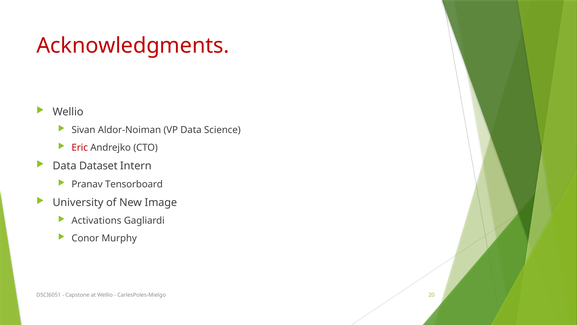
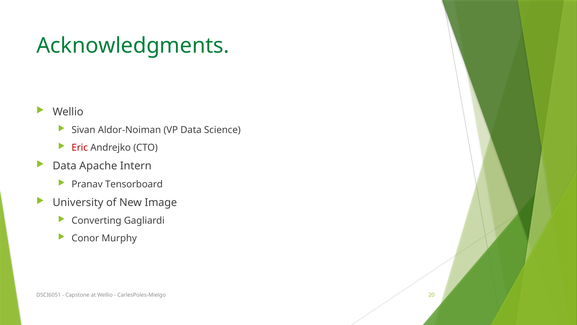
Acknowledgments colour: red -> green
Dataset: Dataset -> Apache
Activations: Activations -> Converting
